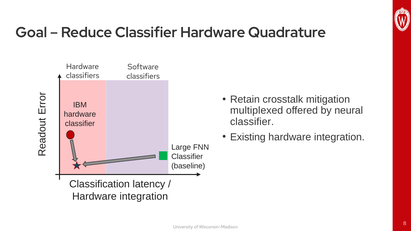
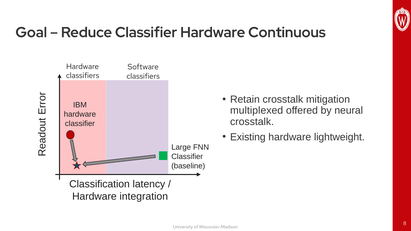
Quadrature: Quadrature -> Continuous
classifier at (252, 122): classifier -> crosstalk
integration at (339, 137): integration -> lightweight
